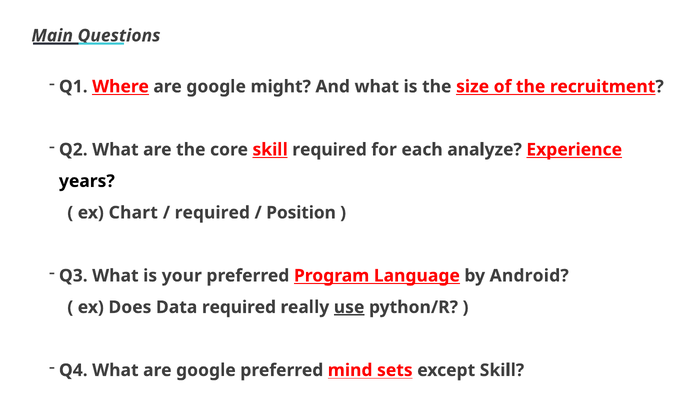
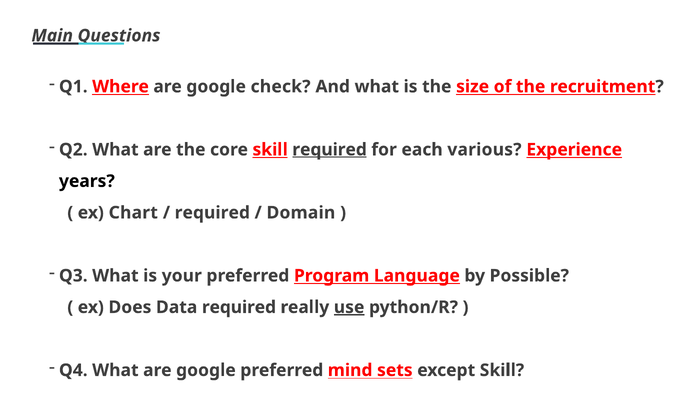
might: might -> check
required at (330, 150) underline: none -> present
analyze: analyze -> various
Position: Position -> Domain
Android: Android -> Possible
